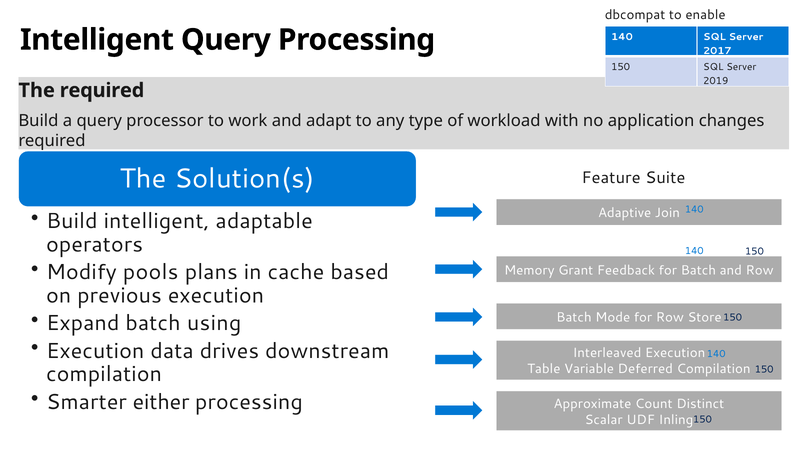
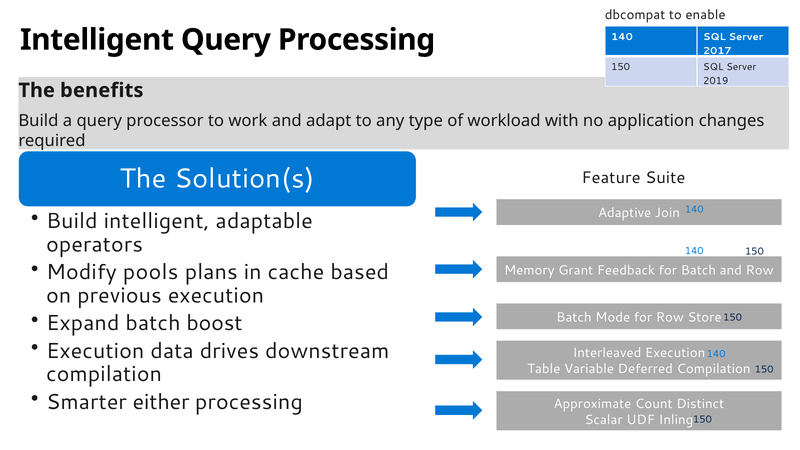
The required: required -> benefits
using: using -> boost
